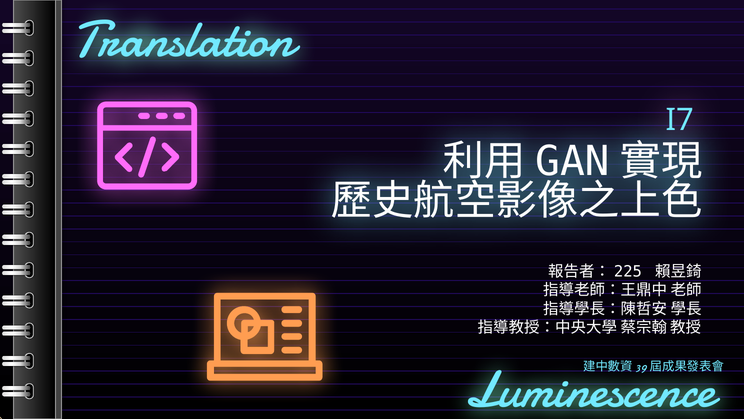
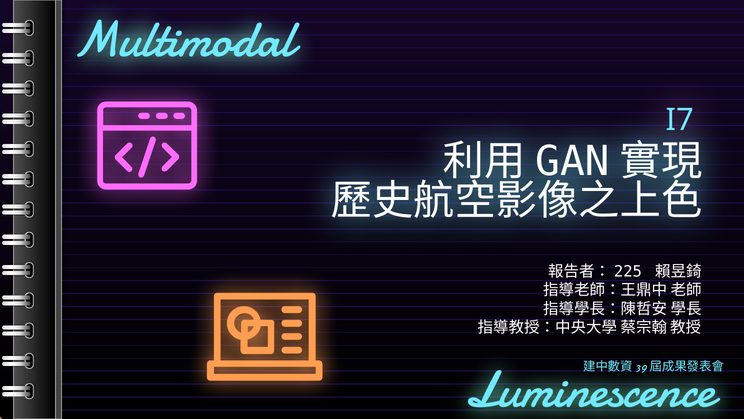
Translation: Translation -> Multimodal
